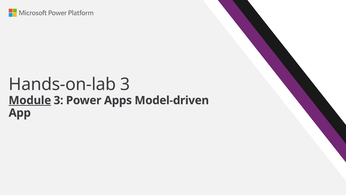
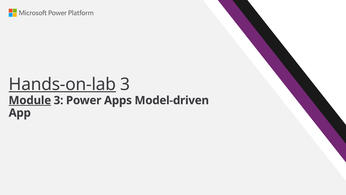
Hands-on-lab underline: none -> present
